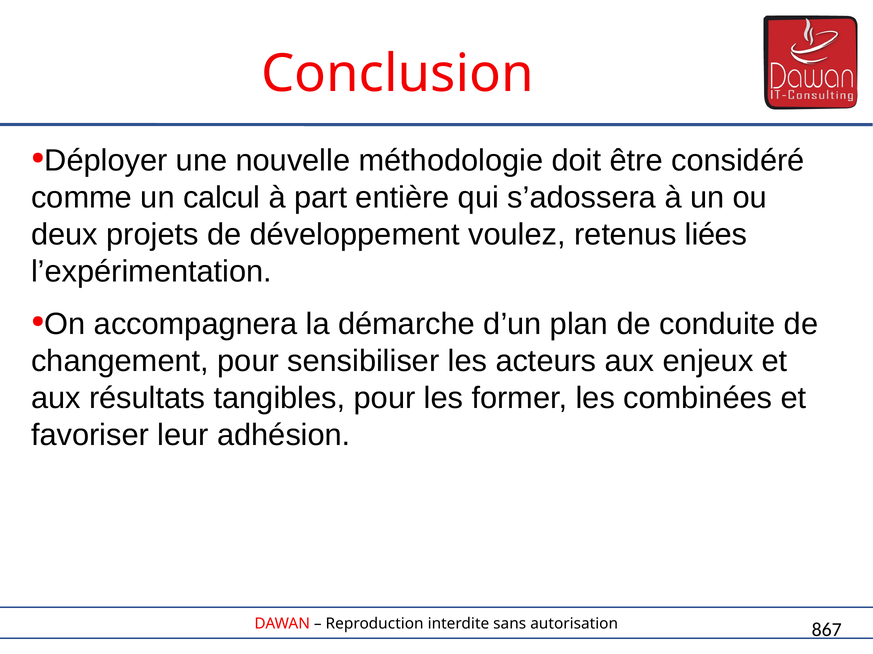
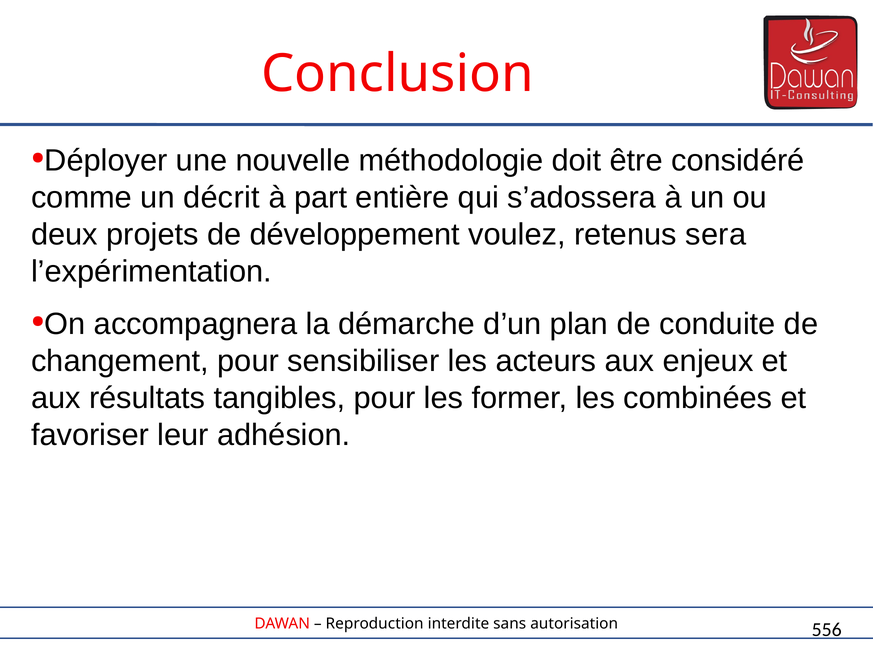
calcul: calcul -> décrit
liées: liées -> sera
867: 867 -> 556
